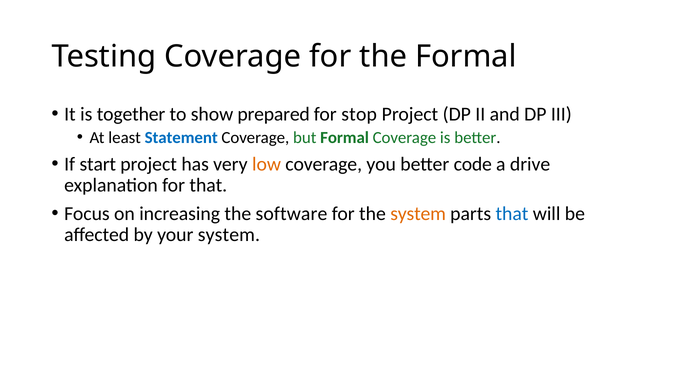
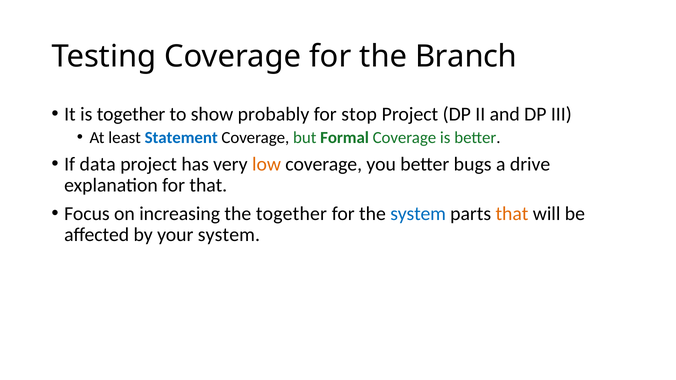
the Formal: Formal -> Branch
prepared: prepared -> probably
start: start -> data
code: code -> bugs
the software: software -> together
system at (418, 214) colour: orange -> blue
that at (512, 214) colour: blue -> orange
